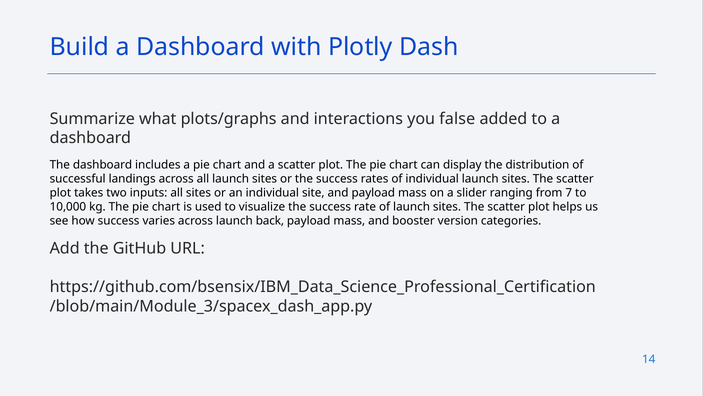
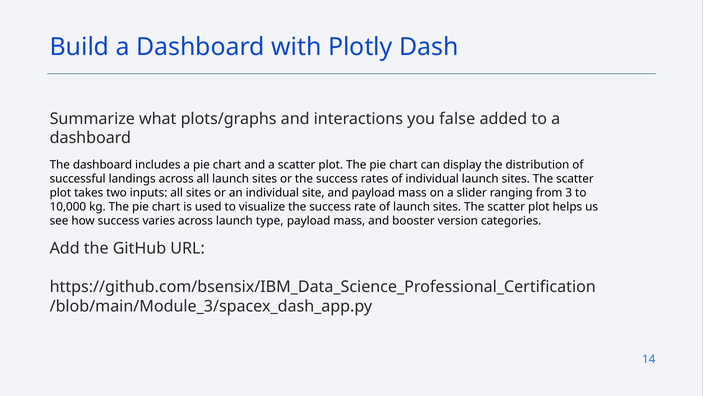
7: 7 -> 3
back: back -> type
